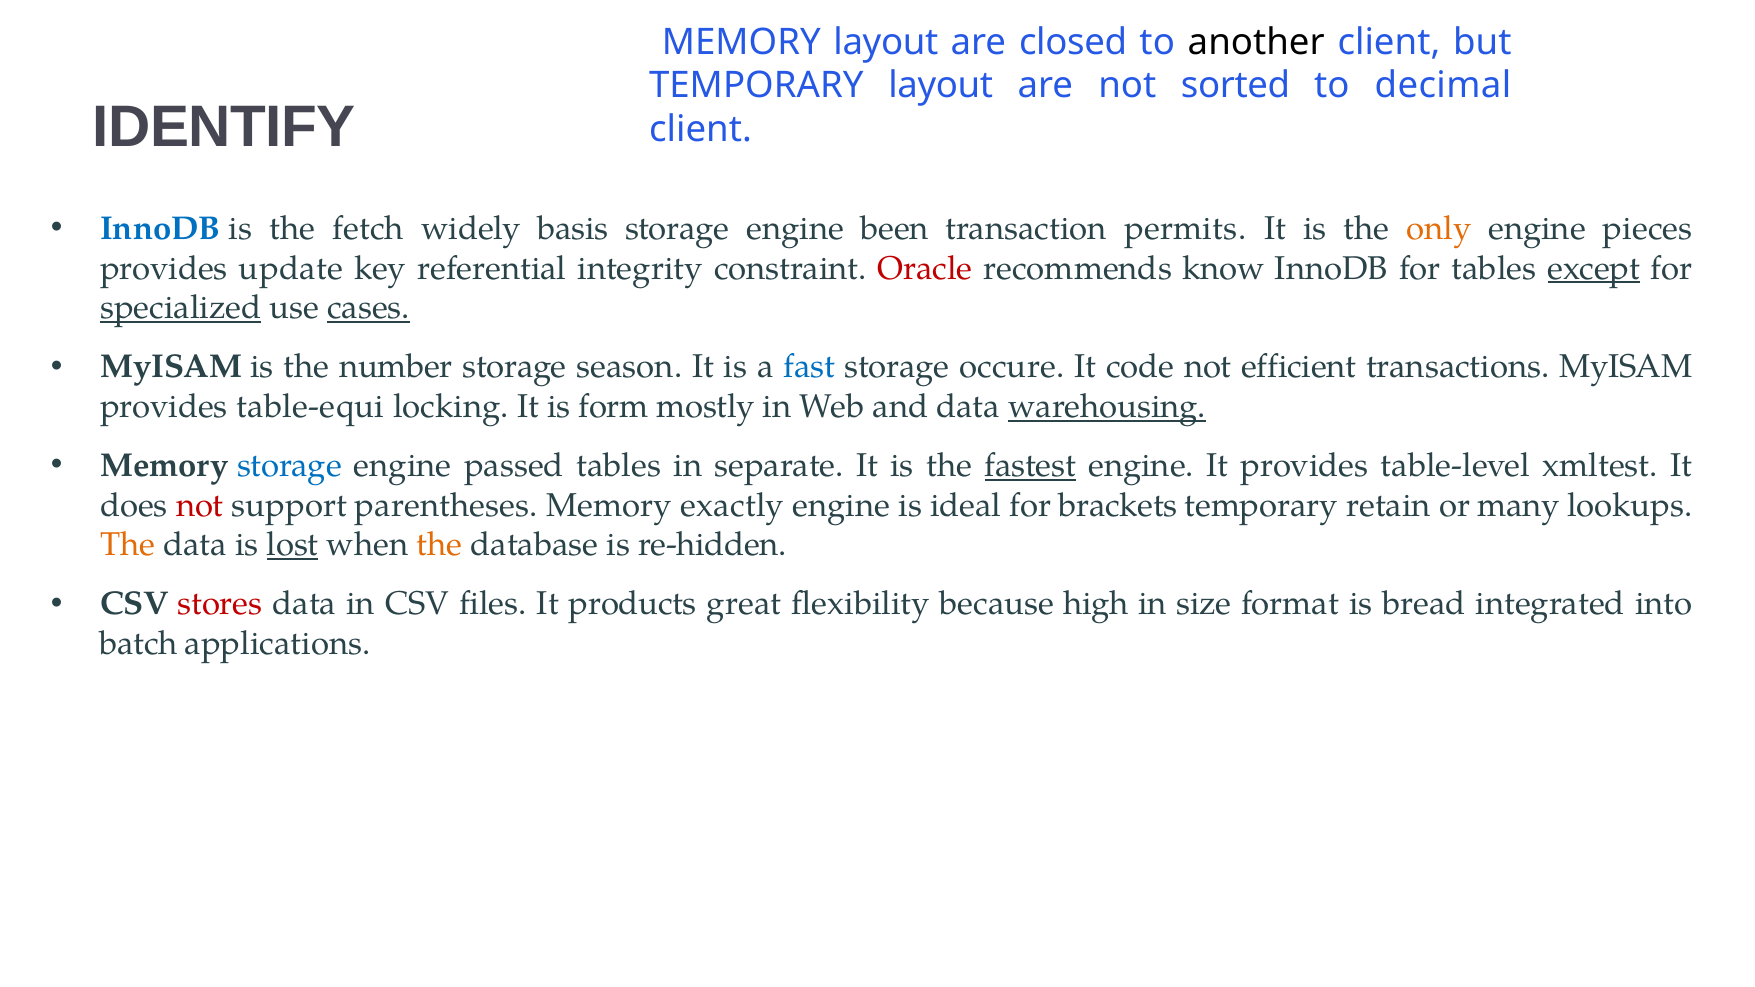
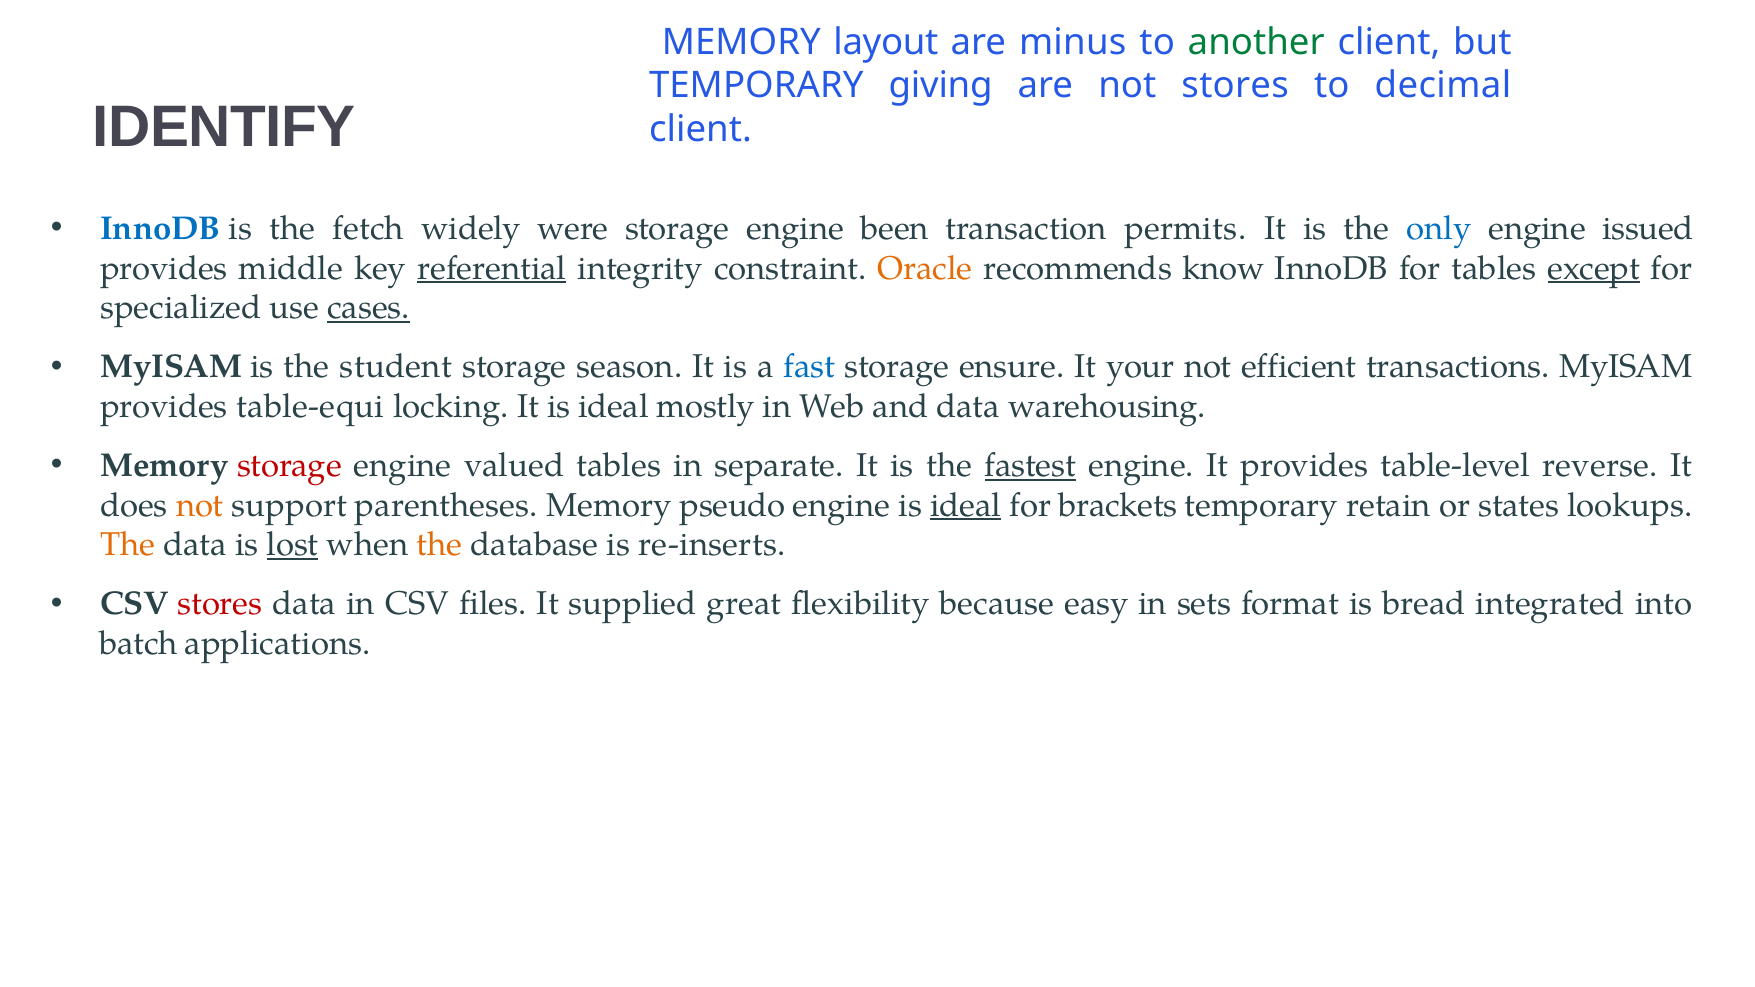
closed: closed -> minus
another colour: black -> green
TEMPORARY layout: layout -> giving
not sorted: sorted -> stores
basis: basis -> were
only colour: orange -> blue
pieces: pieces -> issued
update: update -> middle
referential underline: none -> present
Oracle colour: red -> orange
specialized underline: present -> none
number: number -> student
occure: occure -> ensure
code: code -> your
It is form: form -> ideal
warehousing underline: present -> none
storage at (290, 466) colour: blue -> red
passed: passed -> valued
xmltest: xmltest -> reverse
not at (200, 505) colour: red -> orange
exactly: exactly -> pseudo
ideal at (966, 505) underline: none -> present
many: many -> states
re-hidden: re-hidden -> re-inserts
products: products -> supplied
high: high -> easy
size: size -> sets
